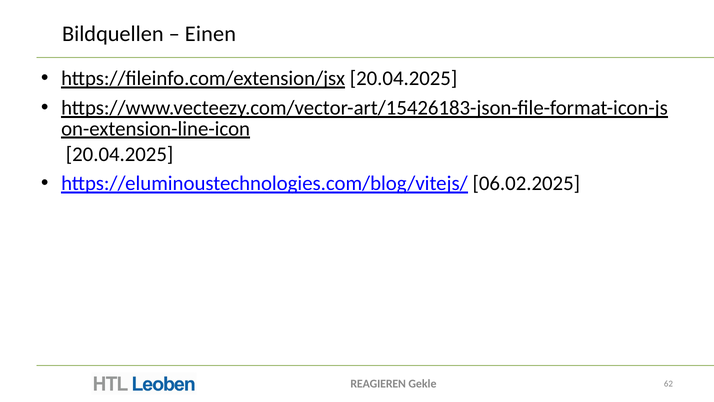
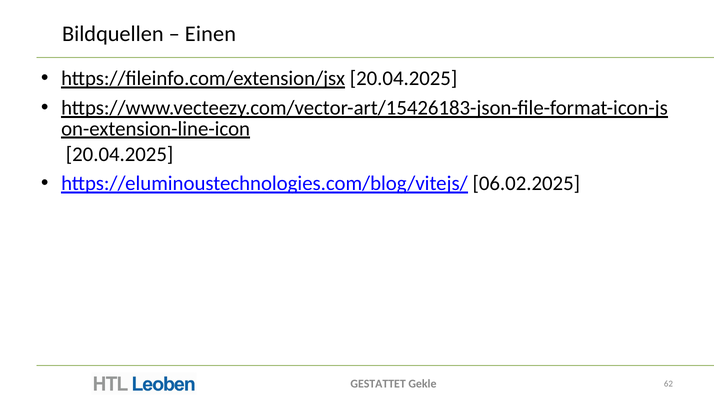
REAGIEREN: REAGIEREN -> GESTATTET
